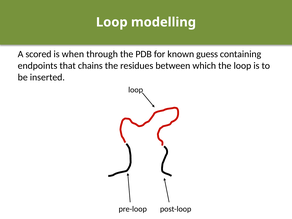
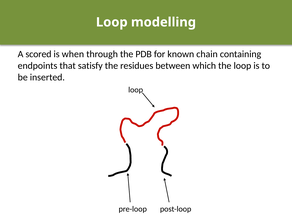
guess: guess -> chain
chains: chains -> satisfy
